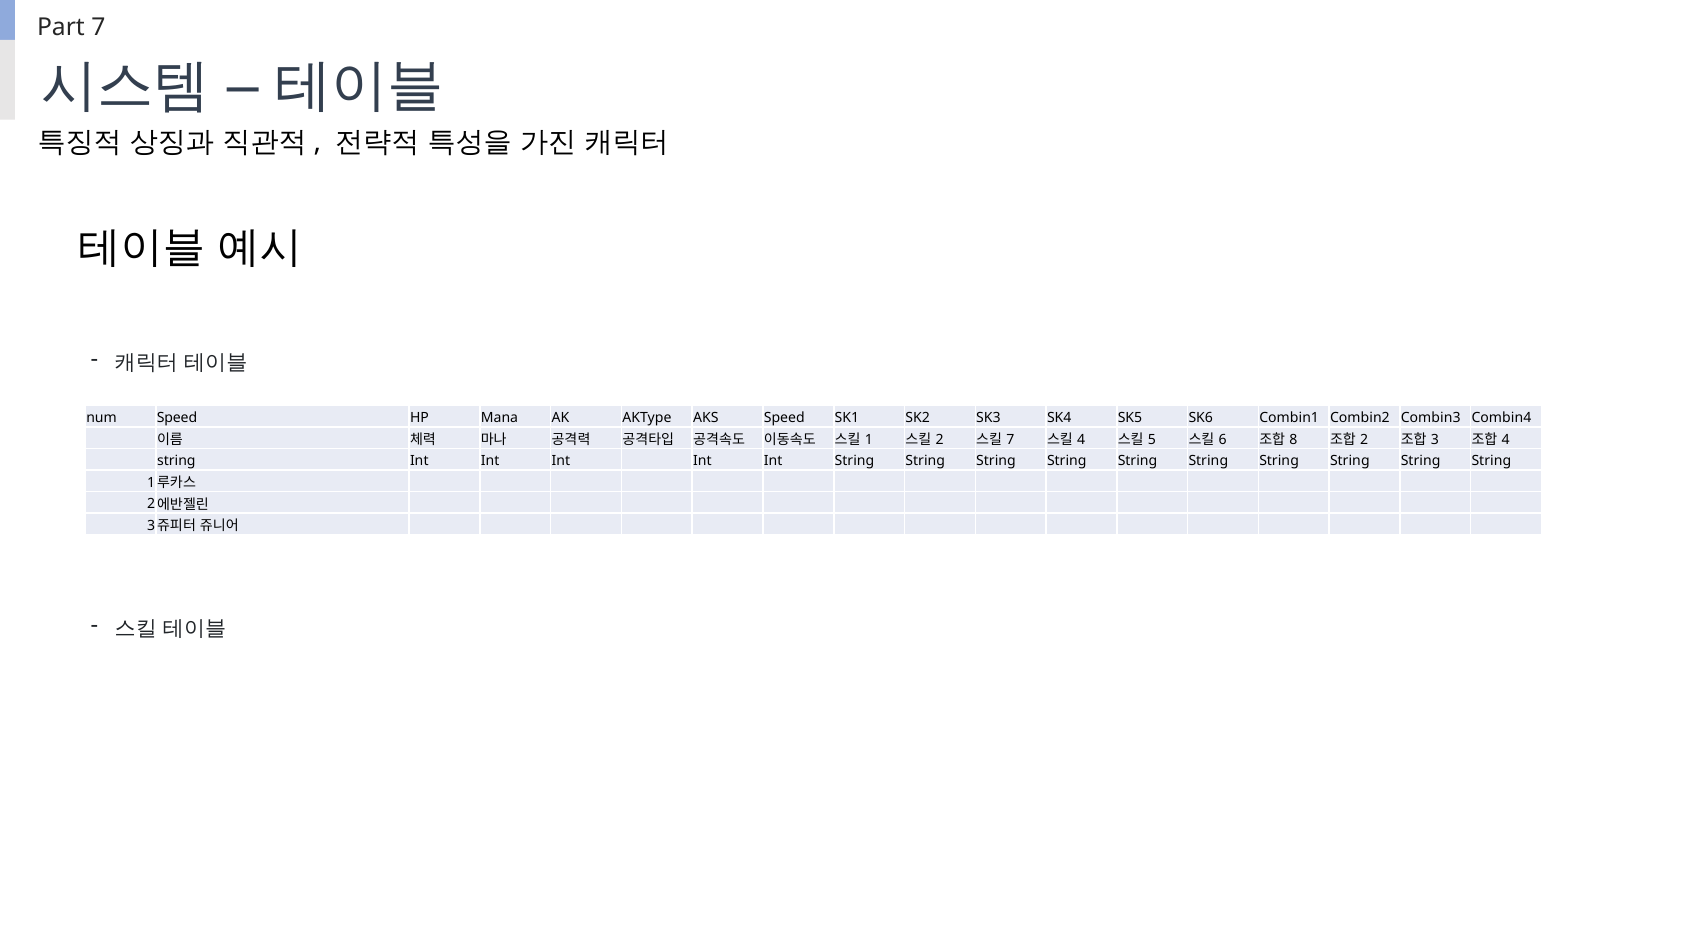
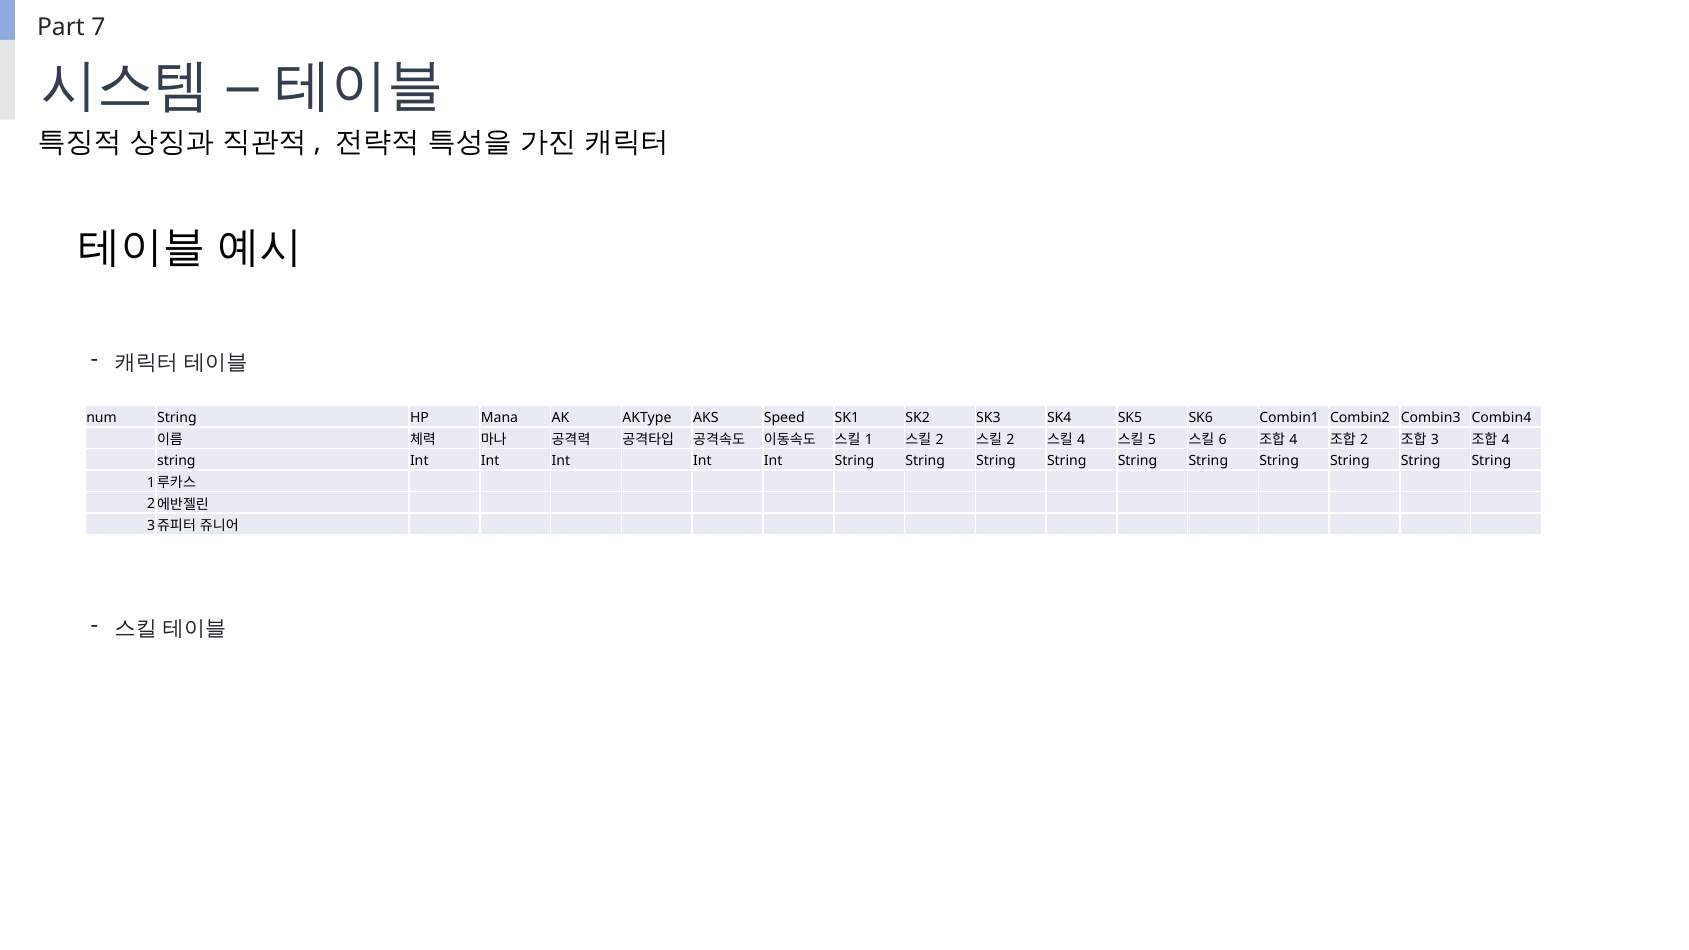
num Speed: Speed -> String
7 at (1010, 440): 7 -> 2
8 at (1293, 440): 8 -> 4
